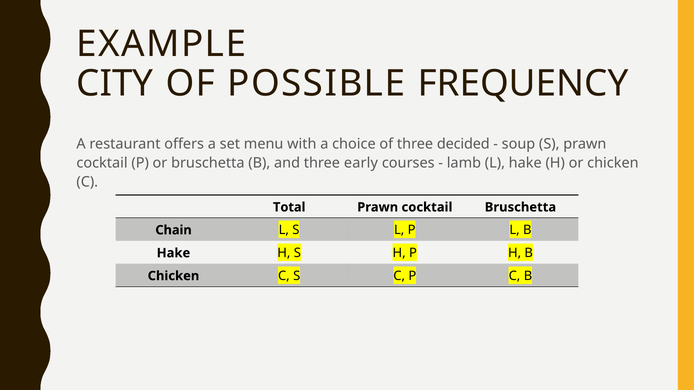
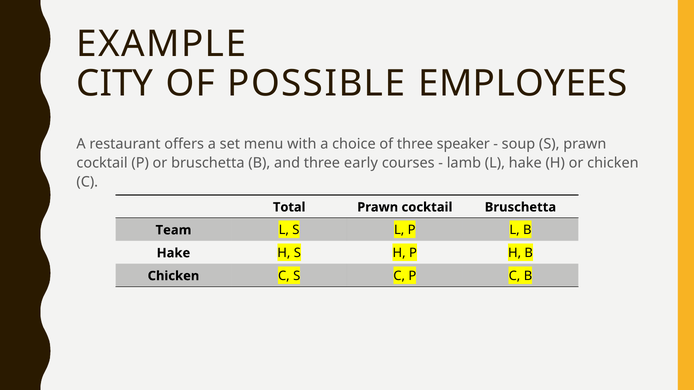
FREQUENCY: FREQUENCY -> EMPLOYEES
decided: decided -> speaker
Chain: Chain -> Team
